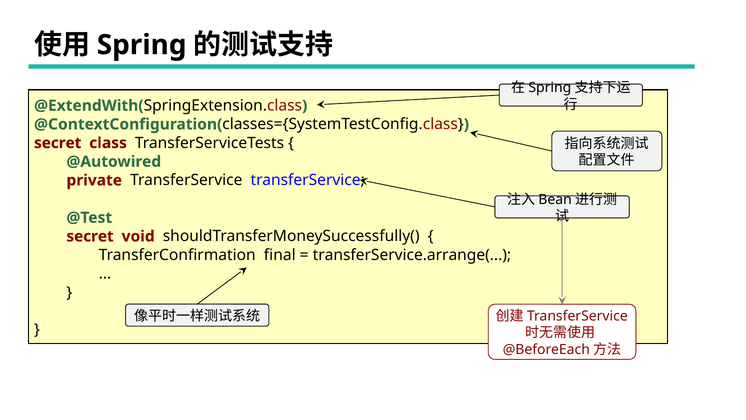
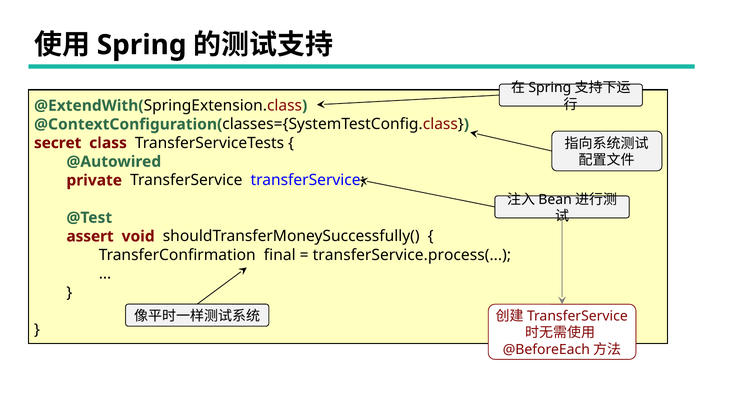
secret at (90, 236): secret -> assert
transferService.arrange(: transferService.arrange( -> transferService.process(
